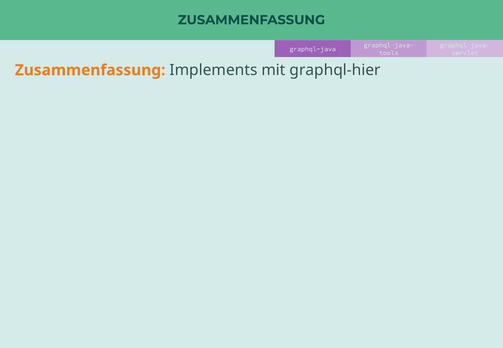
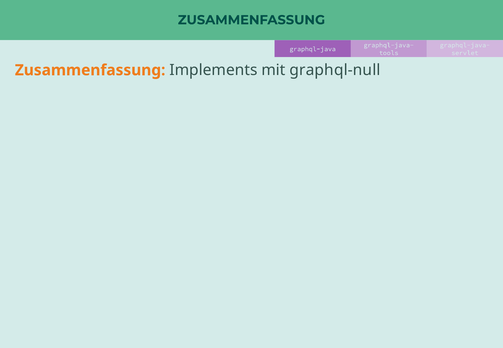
graphql-hier: graphql-hier -> graphql-null
